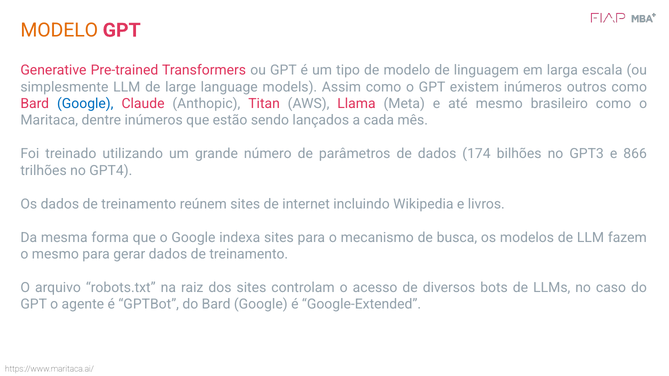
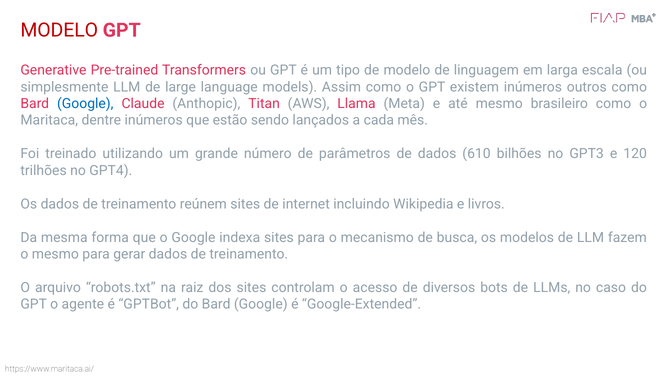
MODELO at (59, 30) colour: orange -> red
174: 174 -> 610
866: 866 -> 120
